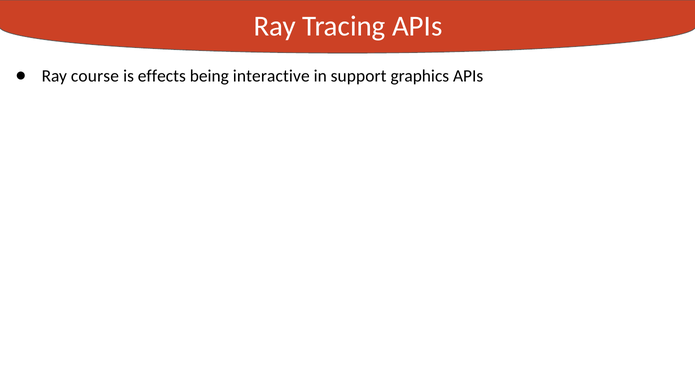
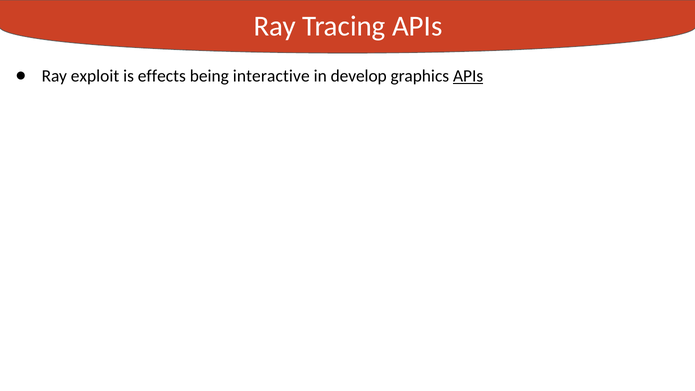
course: course -> exploit
support: support -> develop
APIs at (468, 76) underline: none -> present
